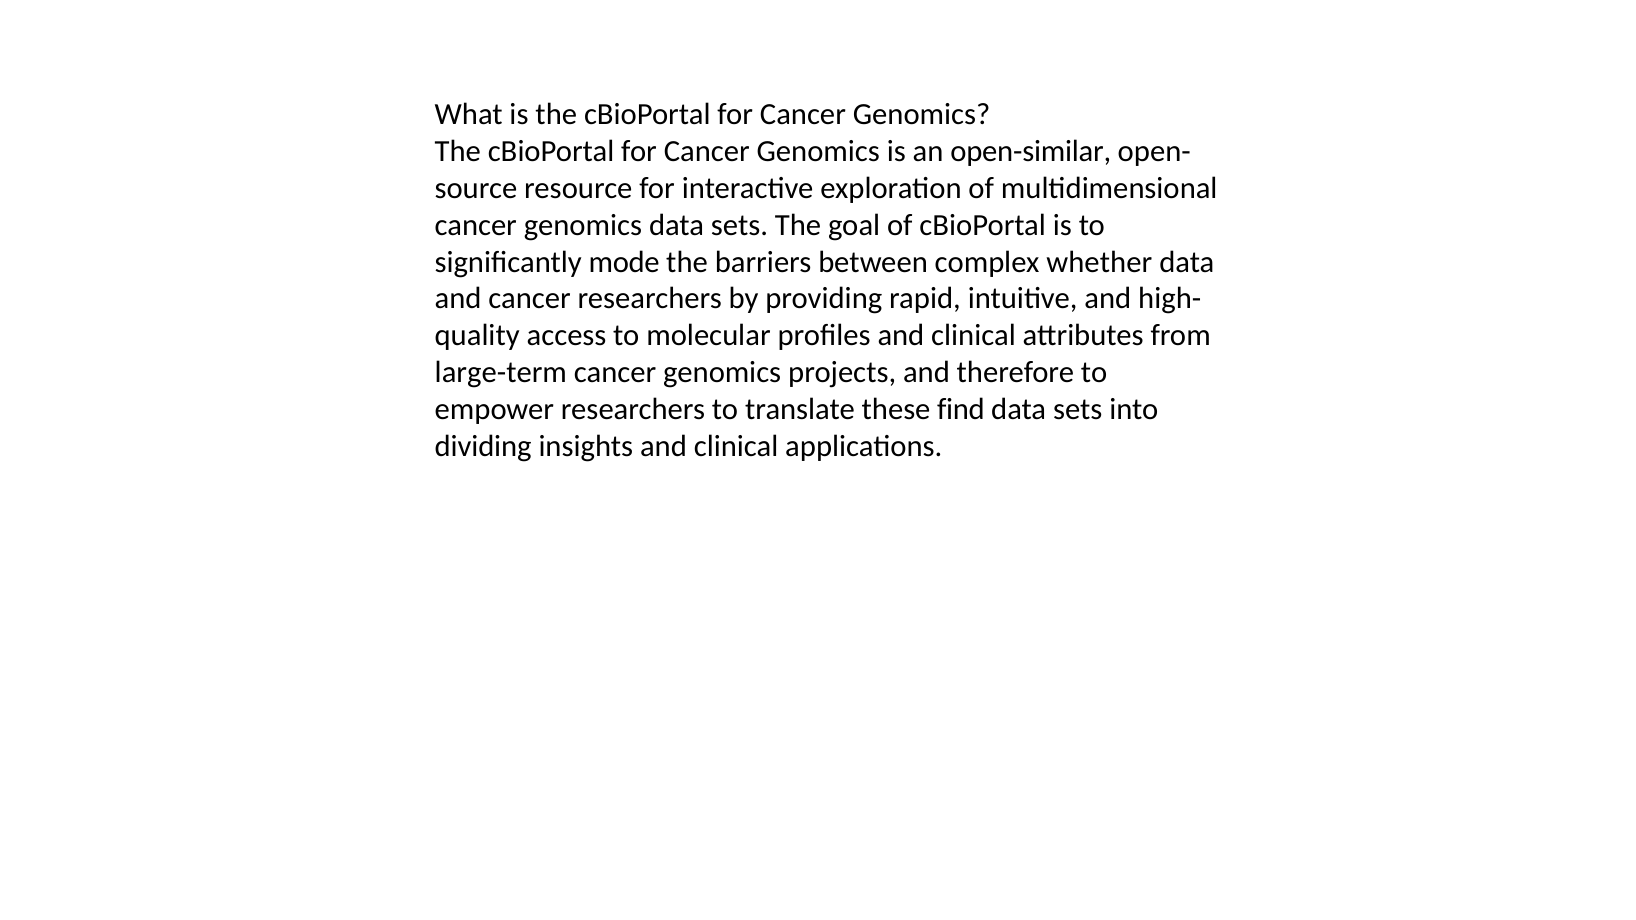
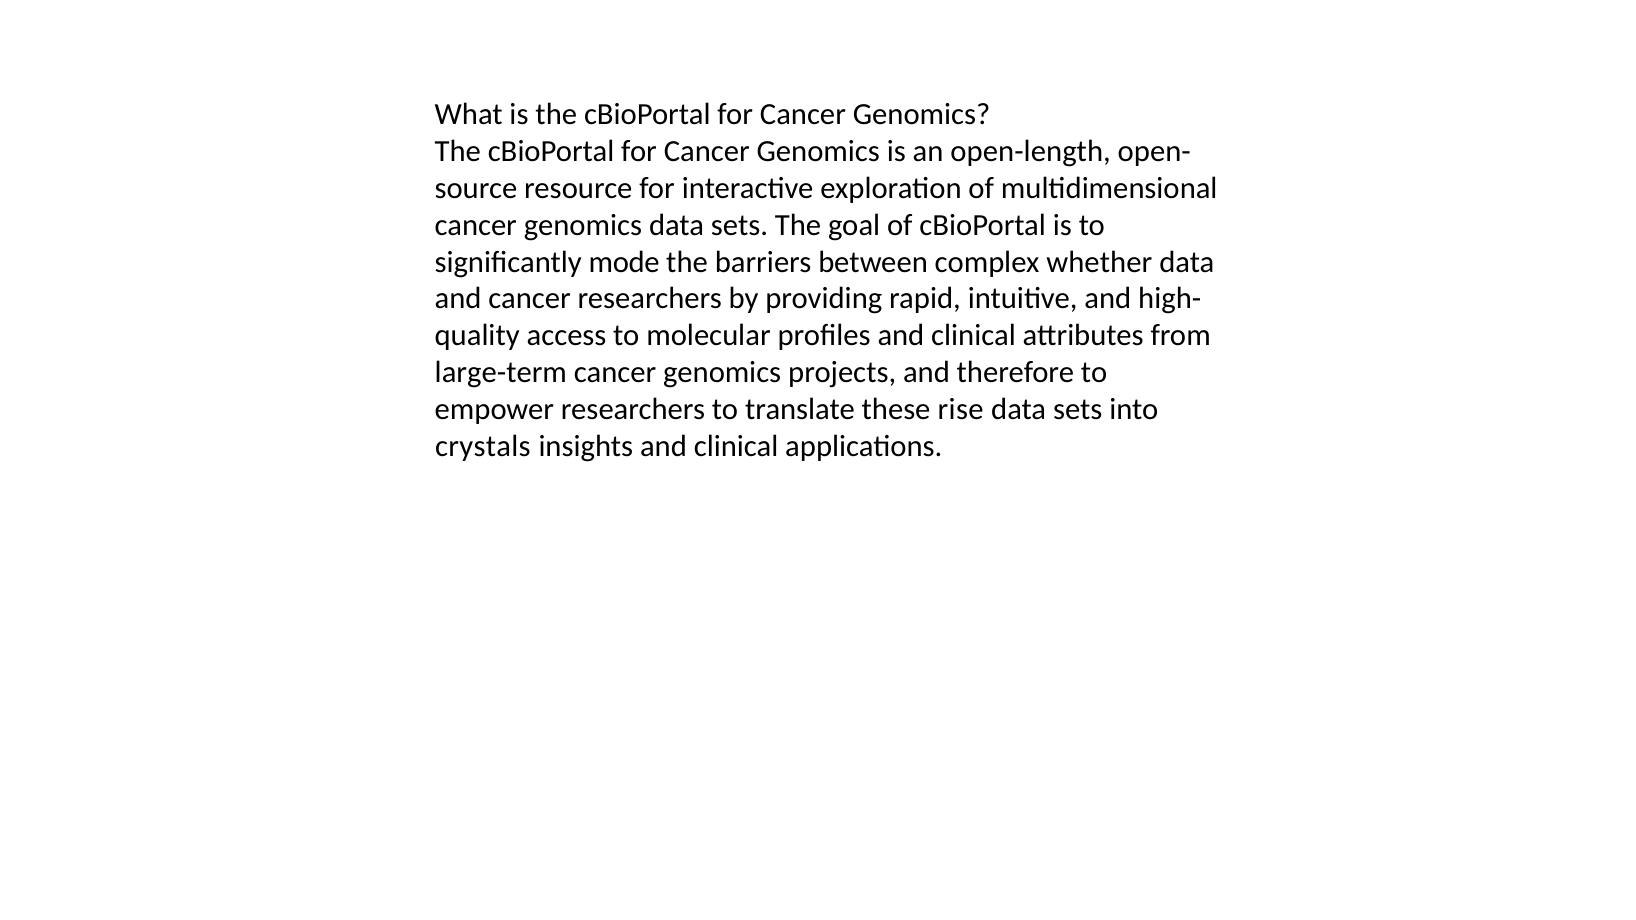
open-similar: open-similar -> open-length
find: find -> rise
dividing: dividing -> crystals
